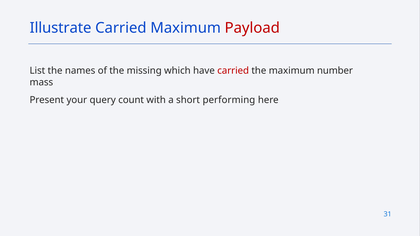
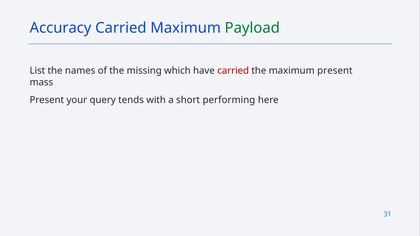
Illustrate: Illustrate -> Accuracy
Payload colour: red -> green
maximum number: number -> present
count: count -> tends
